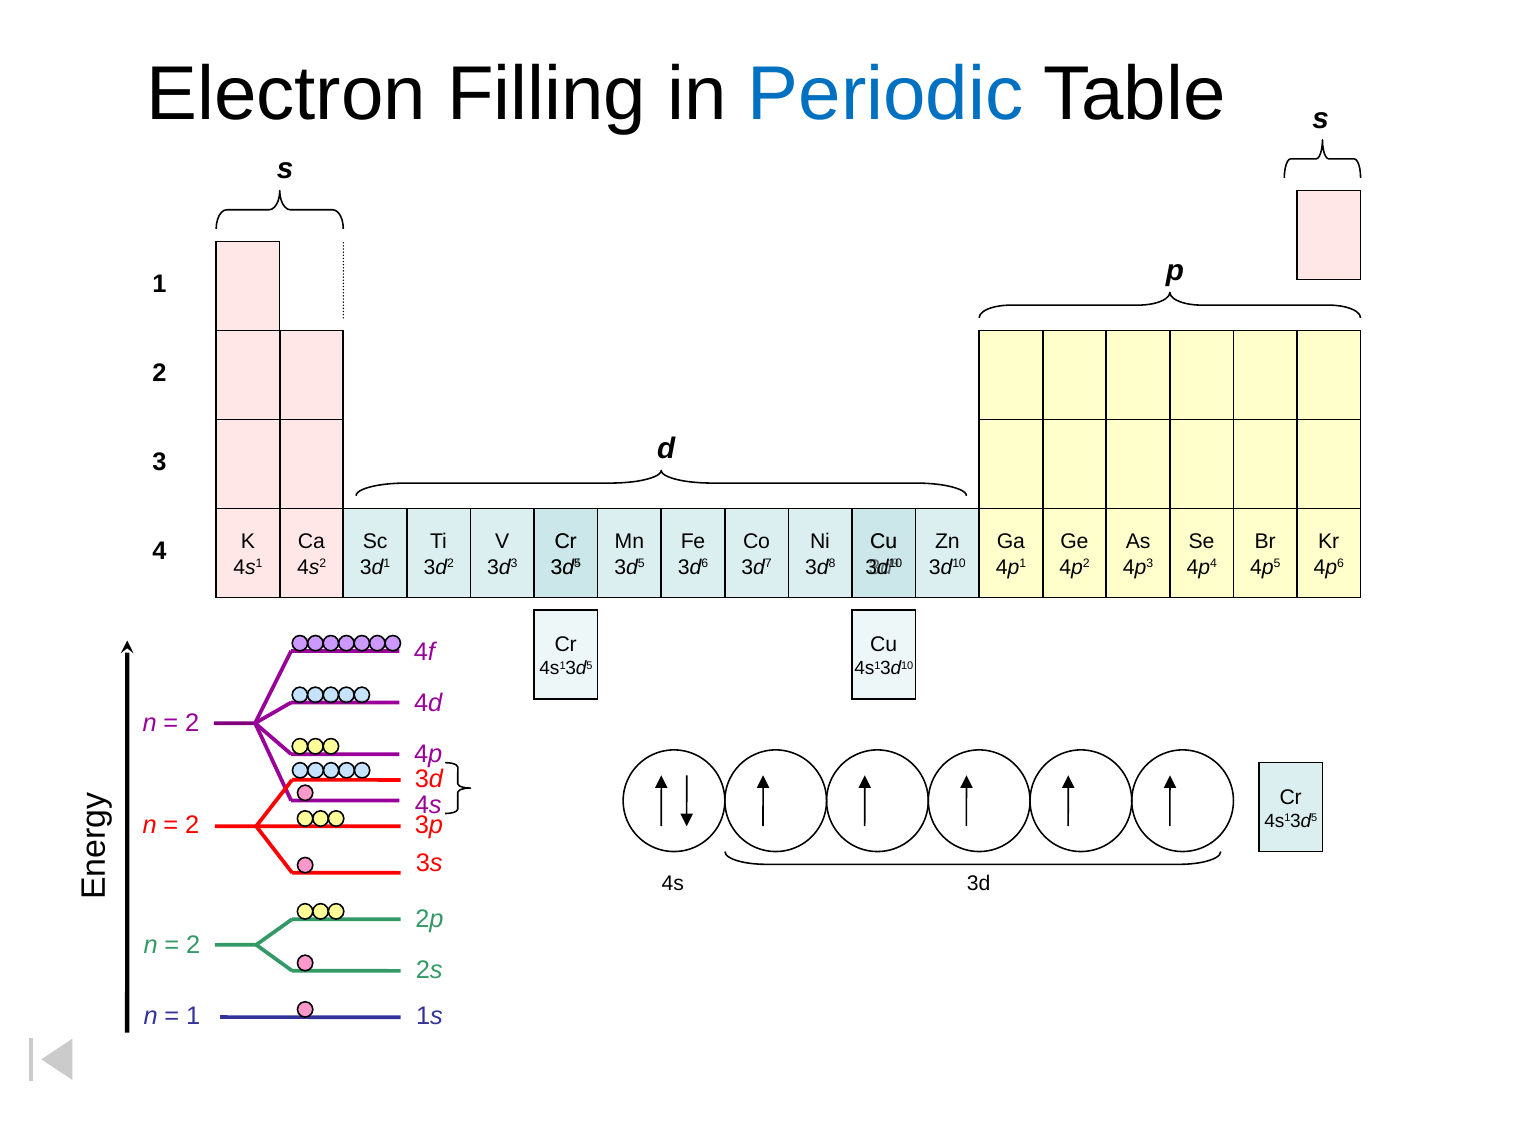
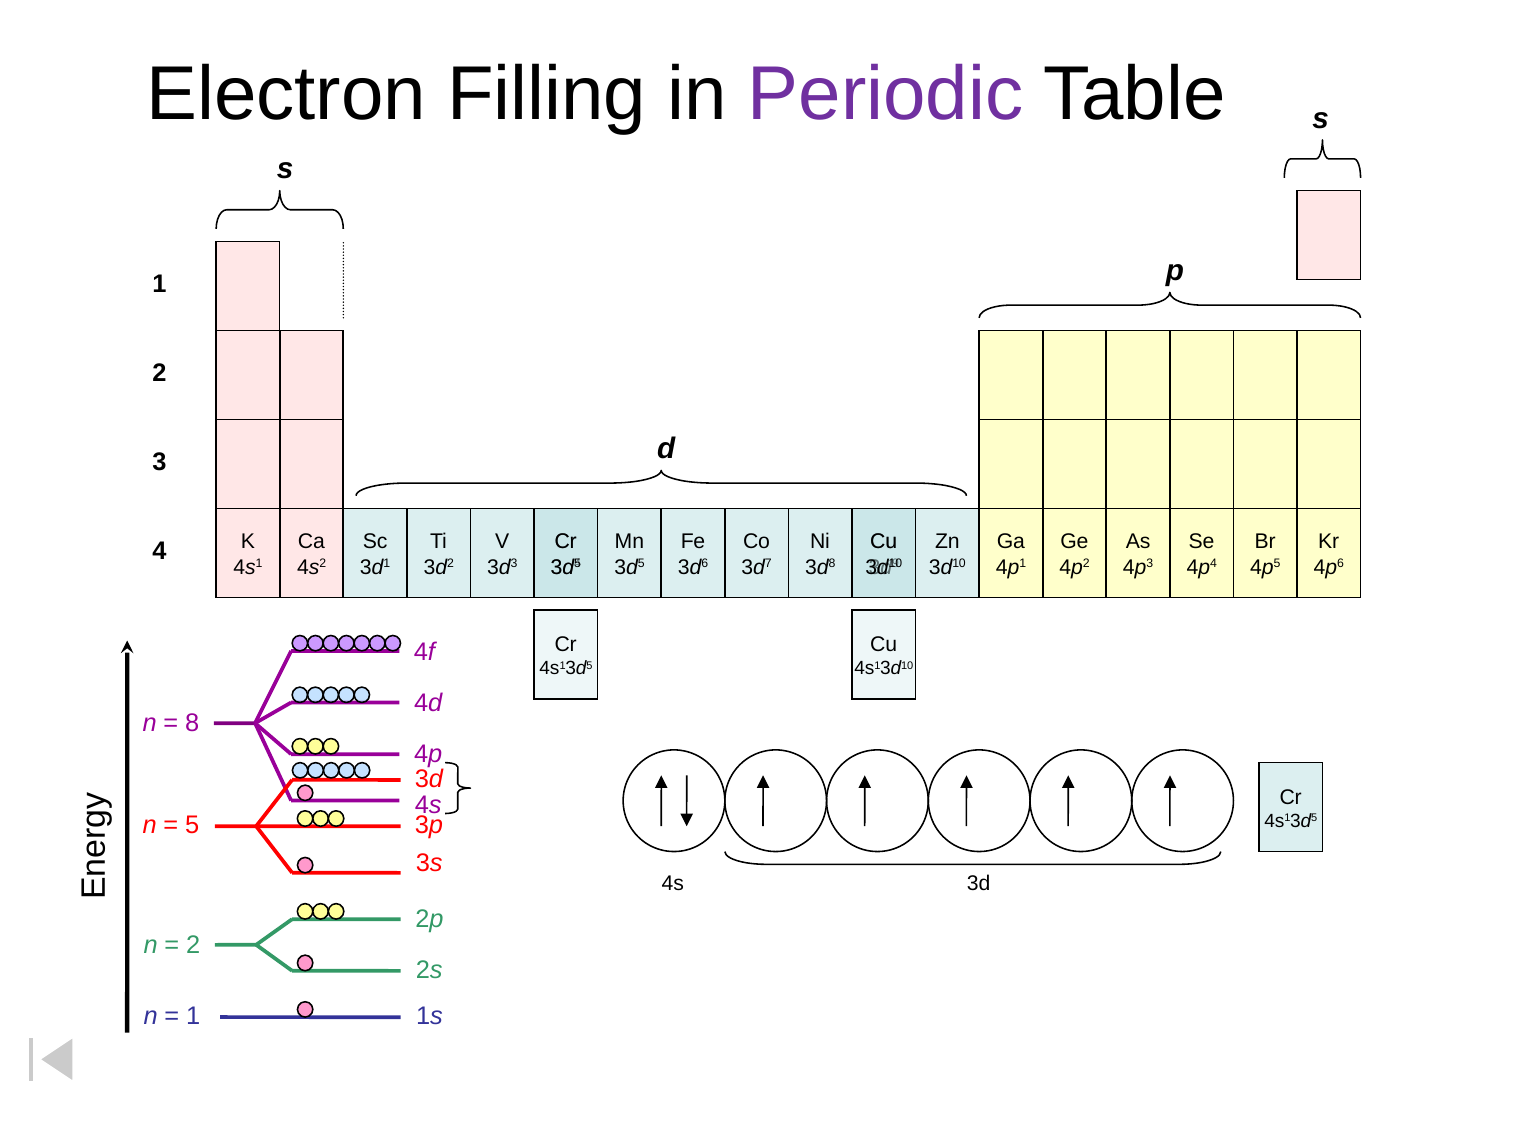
Periodic colour: blue -> purple
2 at (192, 724): 2 -> 8
2 at (192, 826): 2 -> 5
